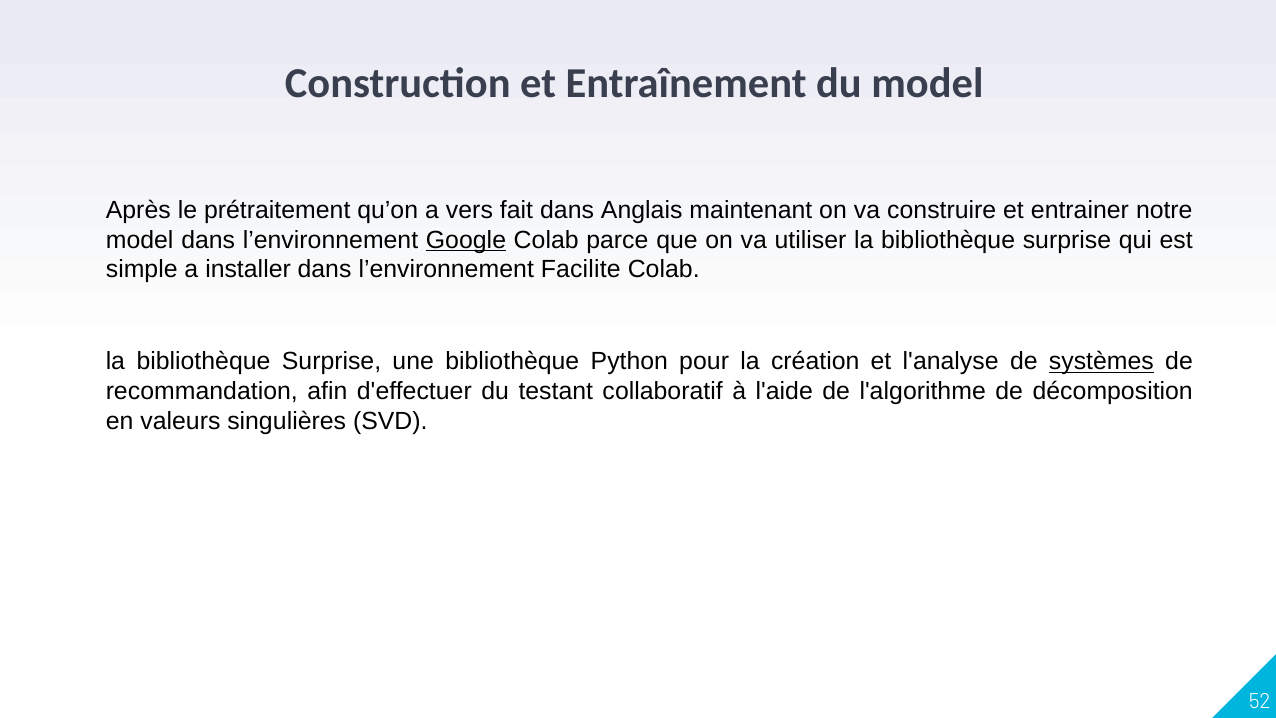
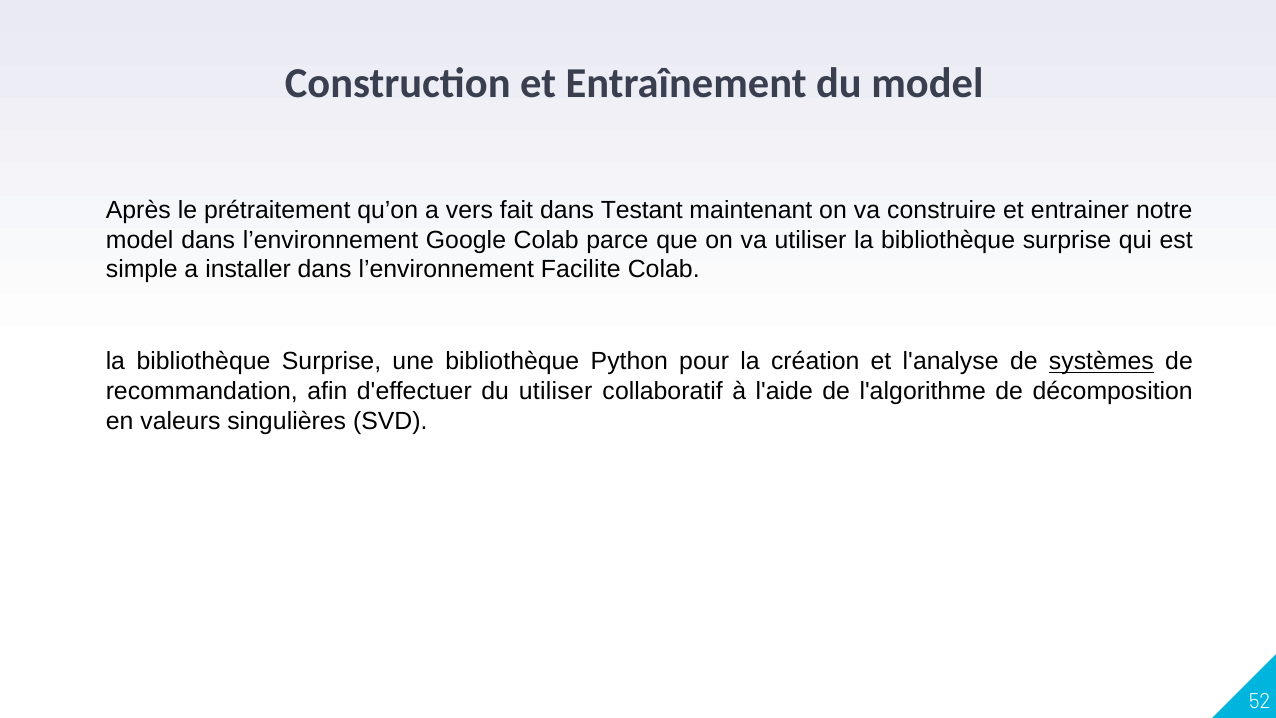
Anglais: Anglais -> Testant
Google underline: present -> none
du testant: testant -> utiliser
